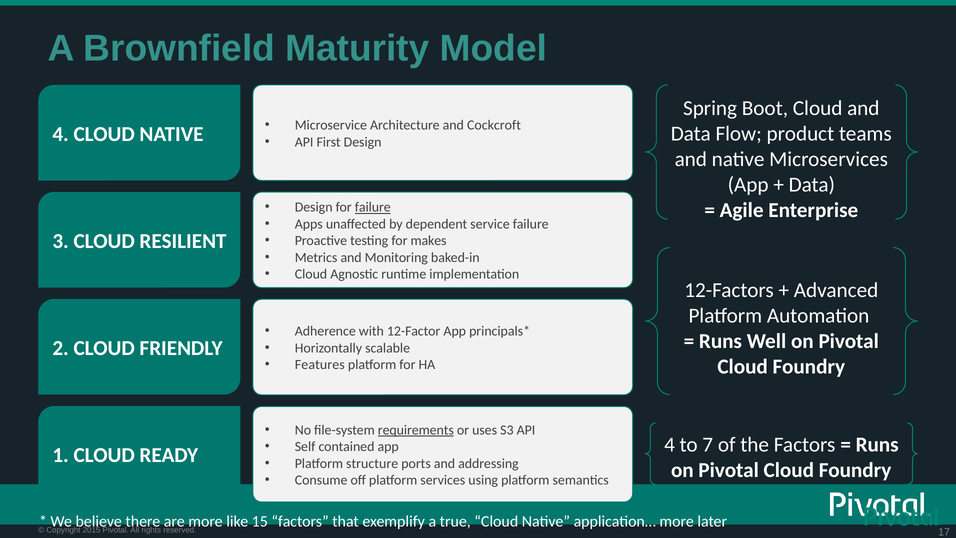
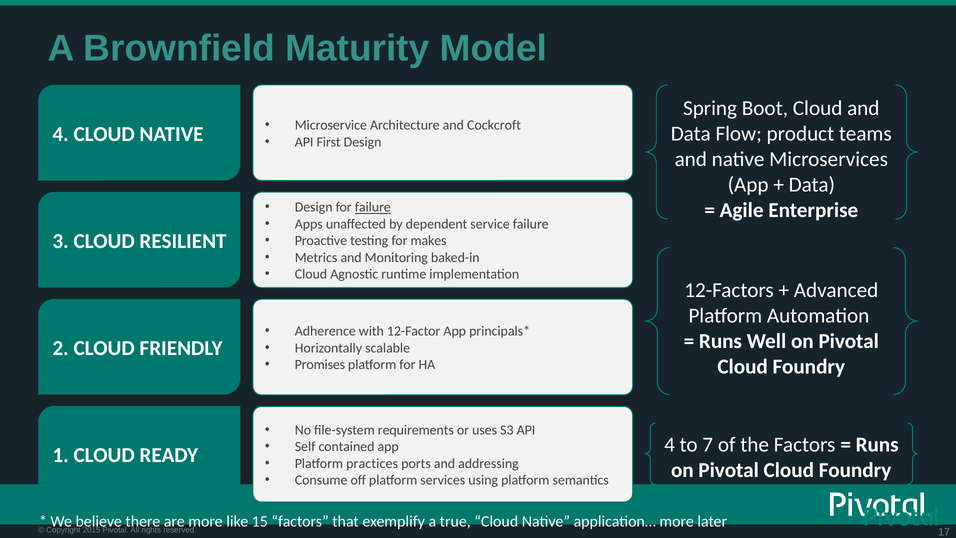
Features: Features -> Promises
requirements underline: present -> none
structure: structure -> practices
